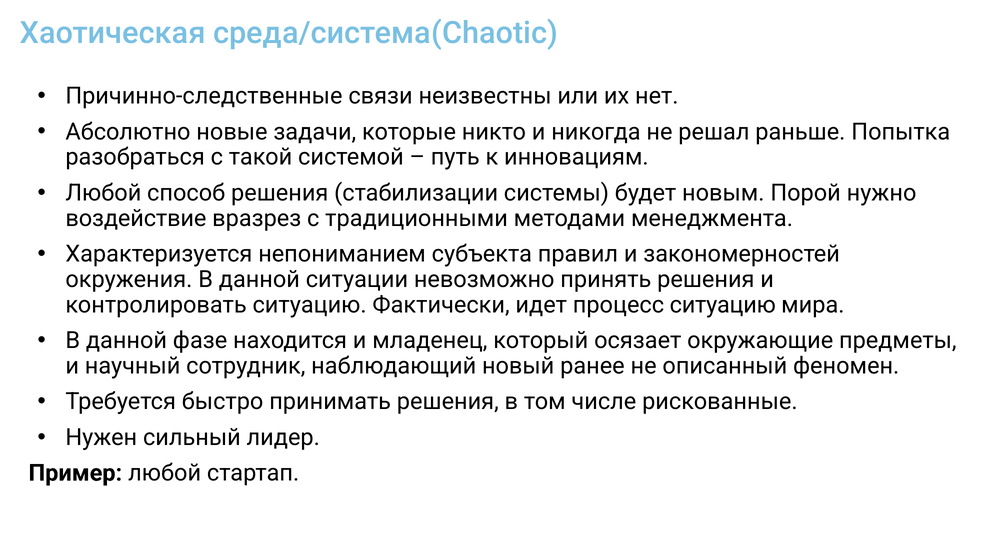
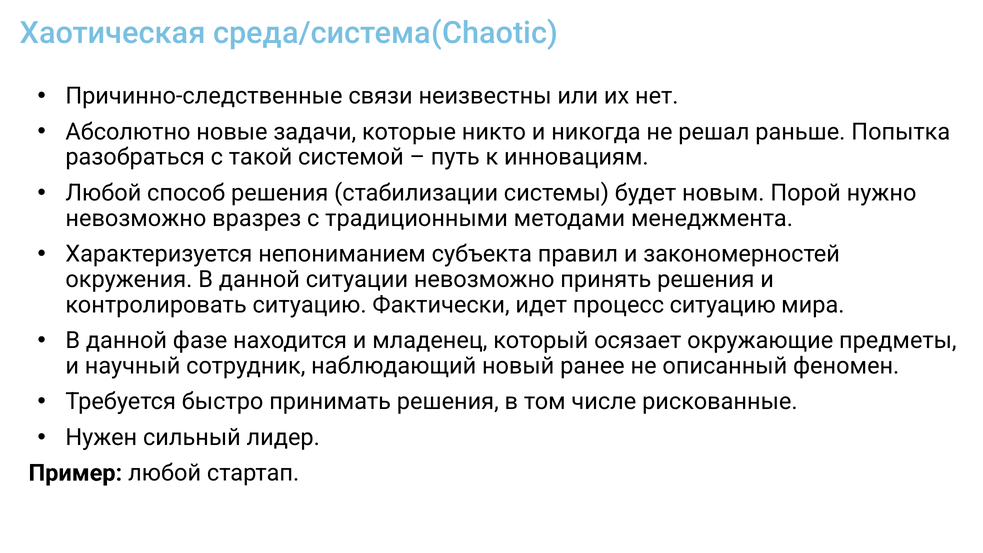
воздействие at (136, 218): воздействие -> невозможно
